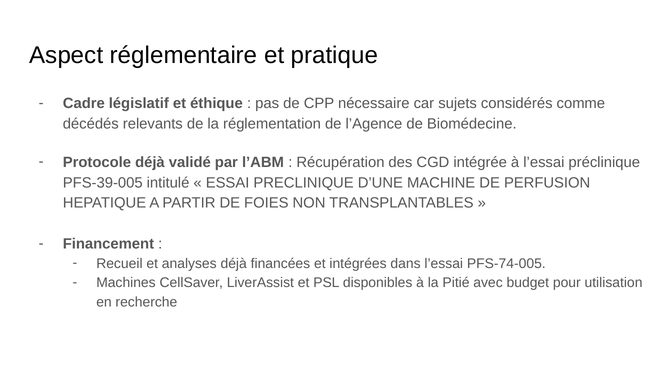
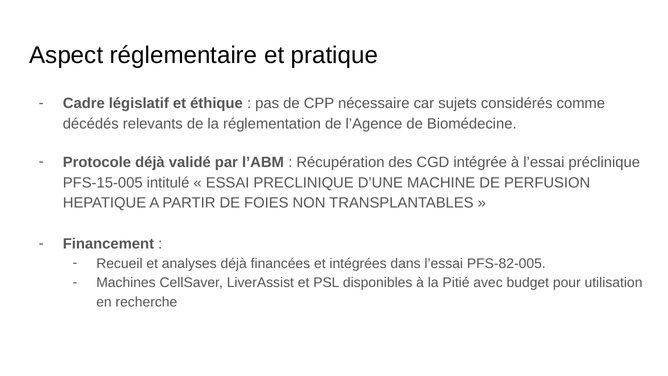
PFS-39-005: PFS-39-005 -> PFS-15-005
PFS-74-005: PFS-74-005 -> PFS-82-005
